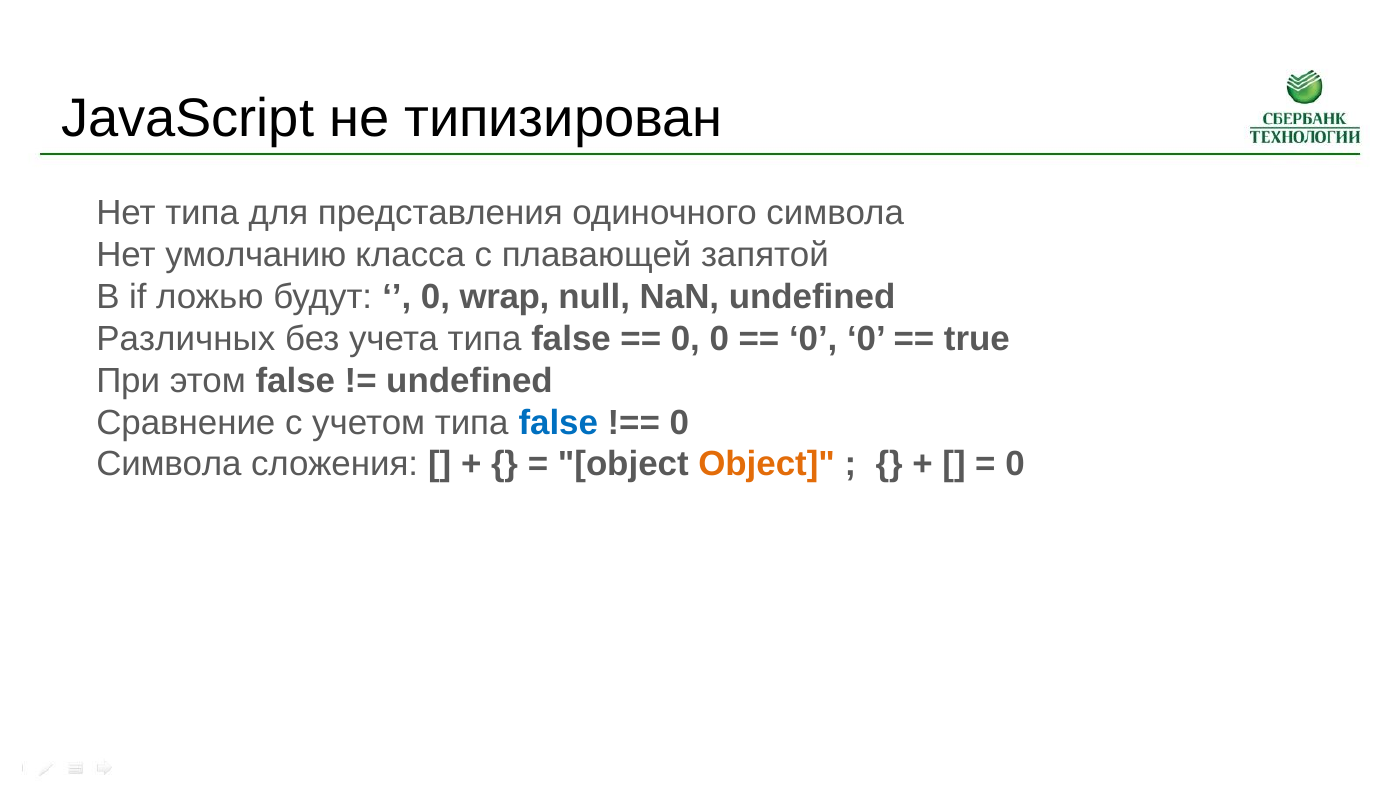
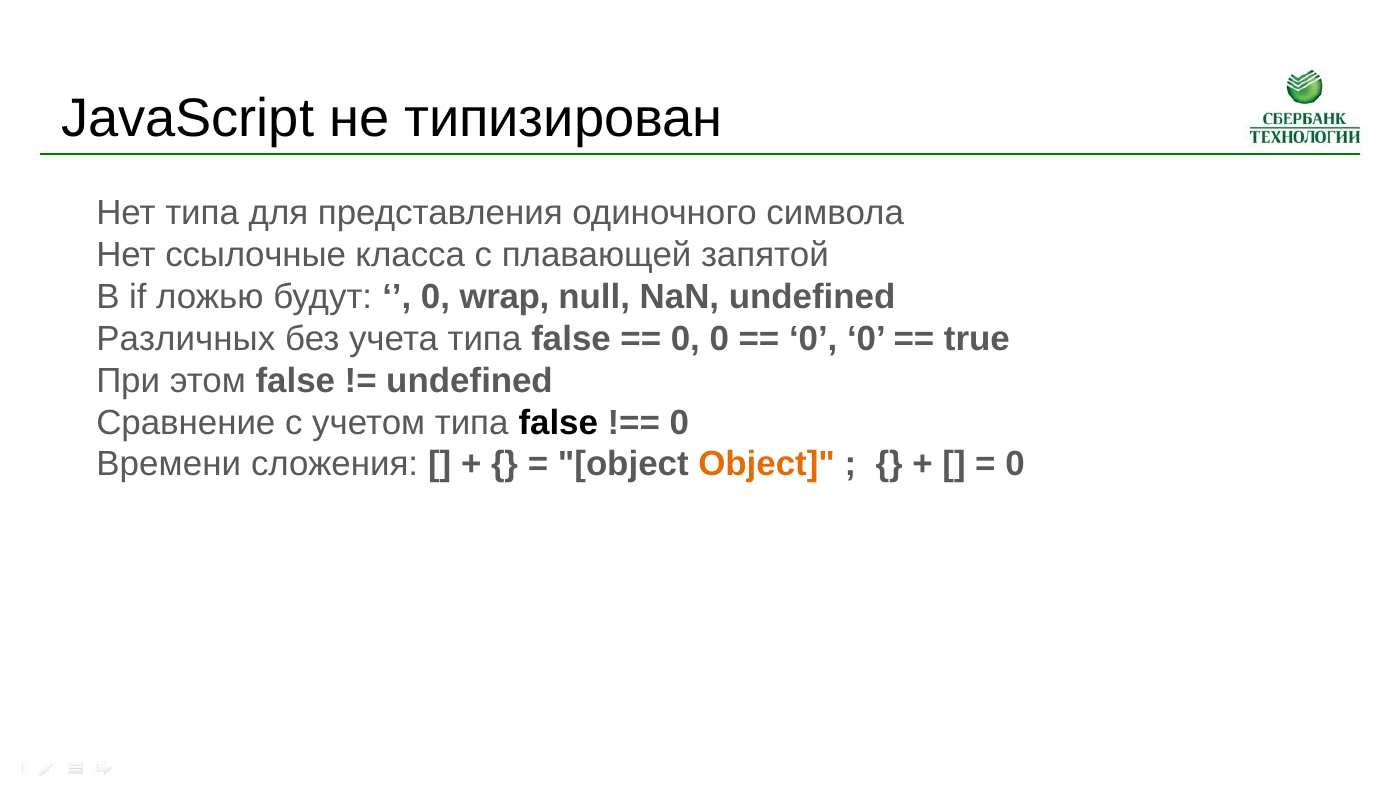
умолчанию: умолчанию -> ссылочные
false at (558, 423) colour: blue -> black
Символа at (169, 465): Символа -> Времени
